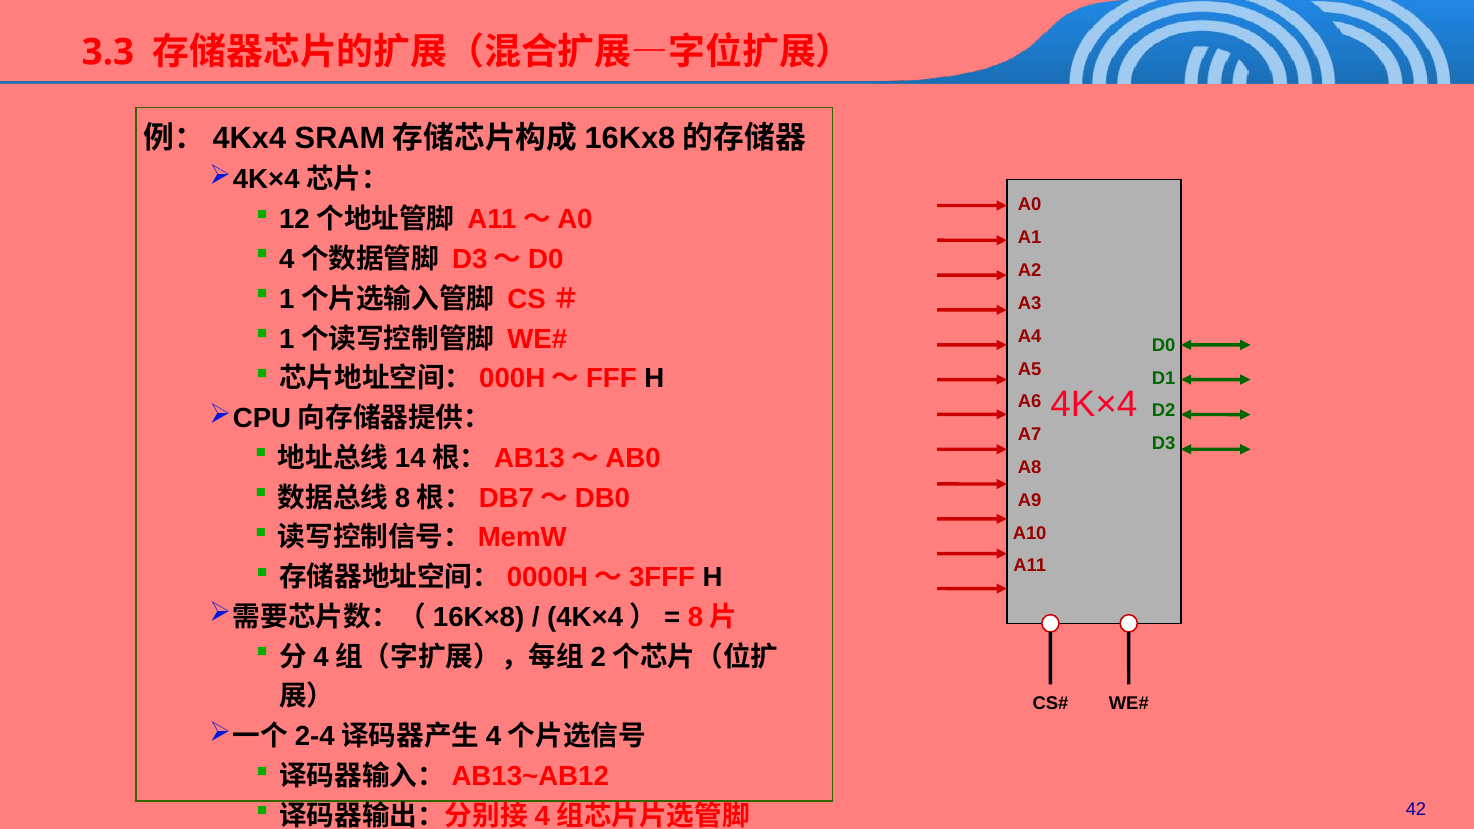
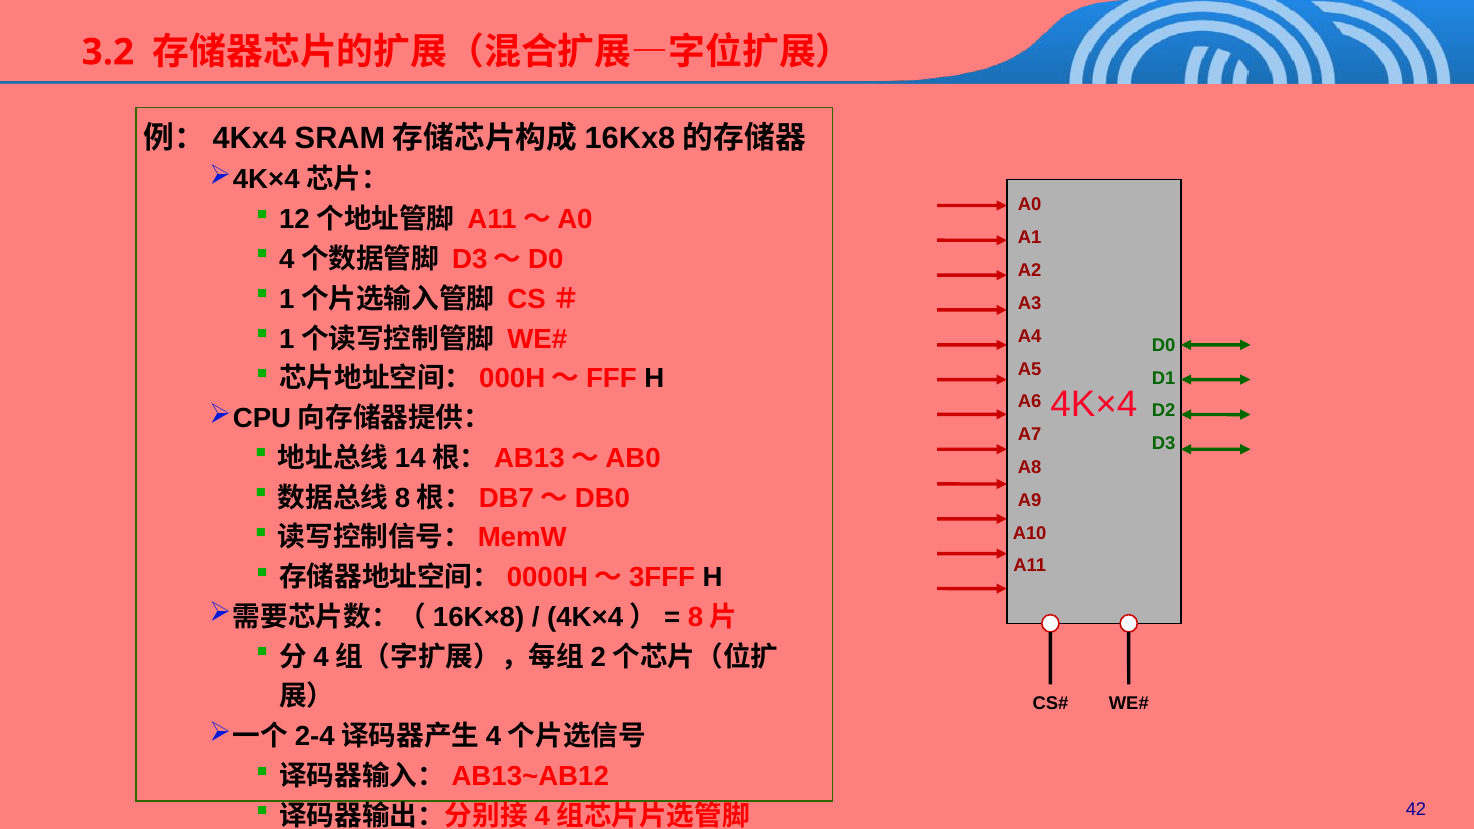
3.3: 3.3 -> 3.2
